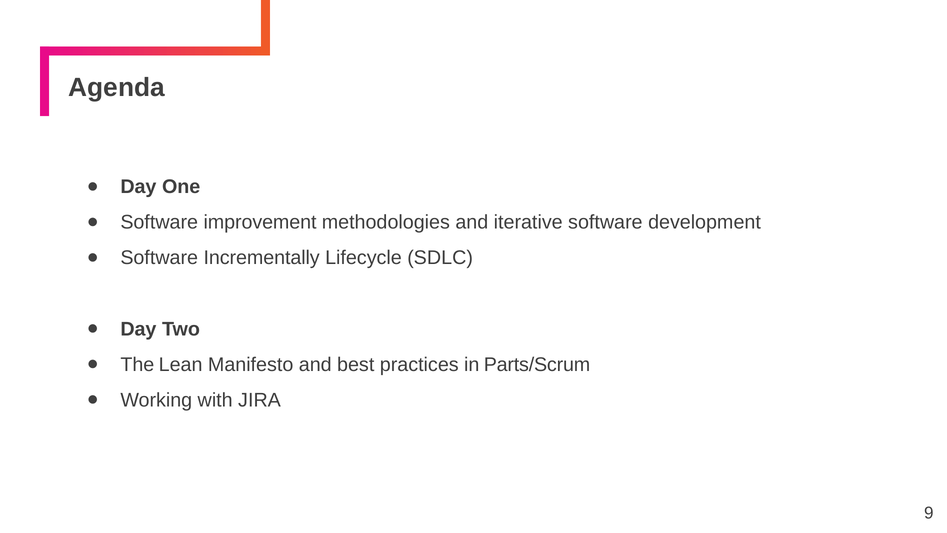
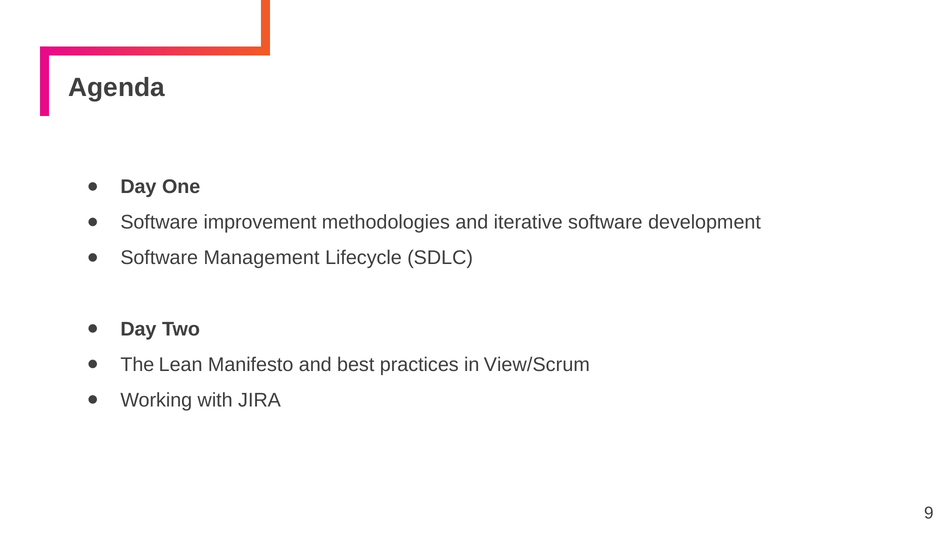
Incrementally: Incrementally -> Management
Parts/Scrum: Parts/Scrum -> View/Scrum
